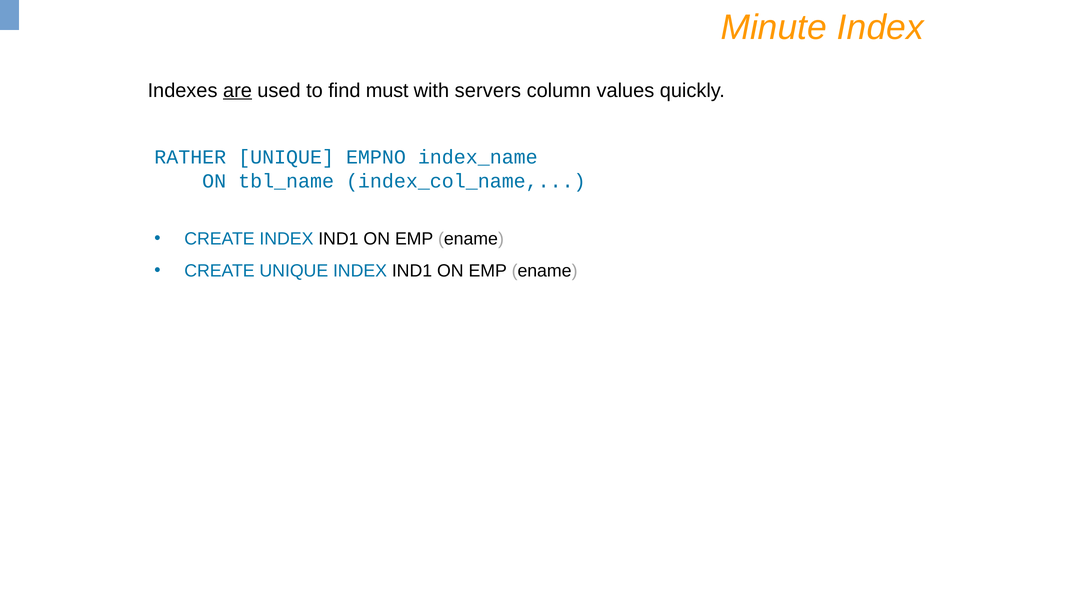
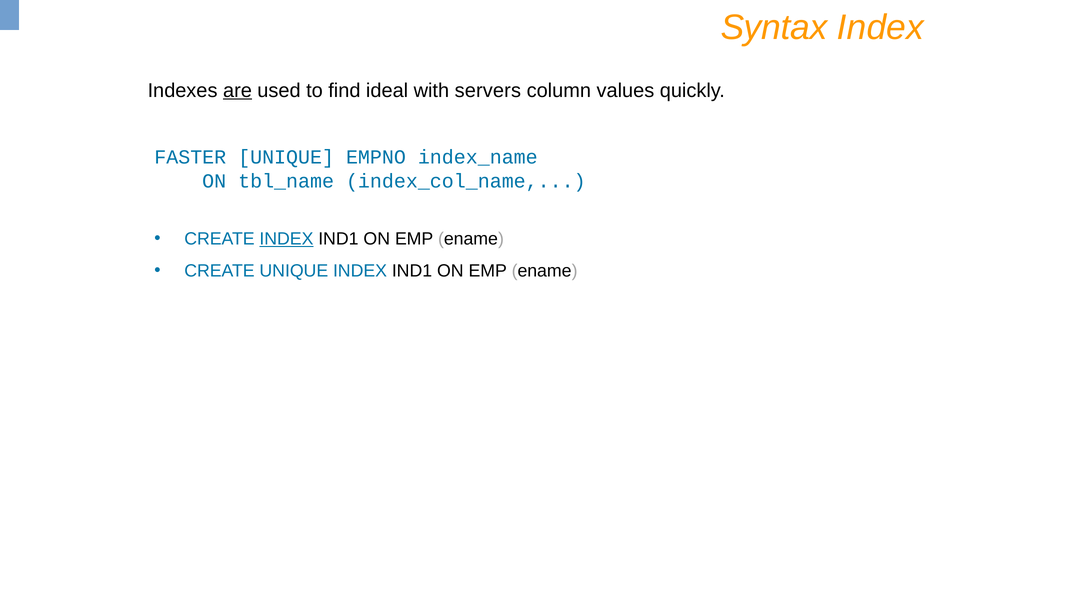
Minute: Minute -> Syntax
must: must -> ideal
RATHER: RATHER -> FASTER
INDEX at (286, 239) underline: none -> present
